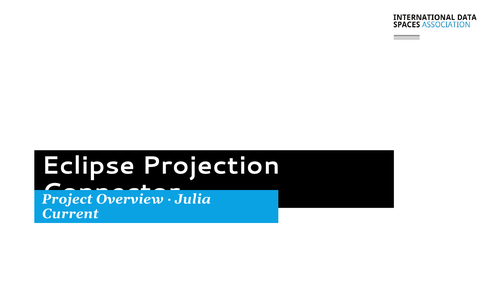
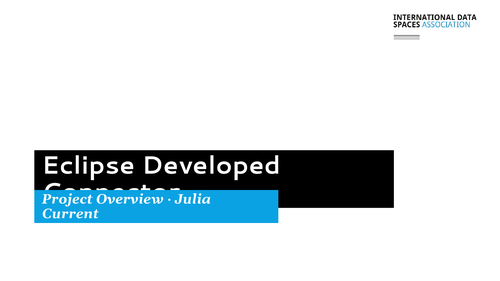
Projection: Projection -> Developed
